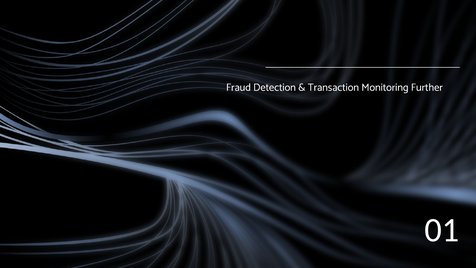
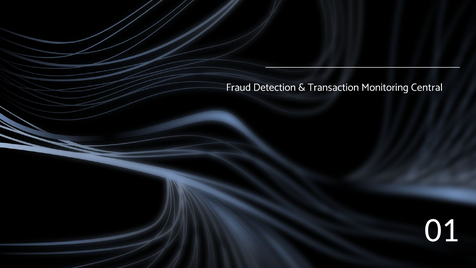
Further: Further -> Central
